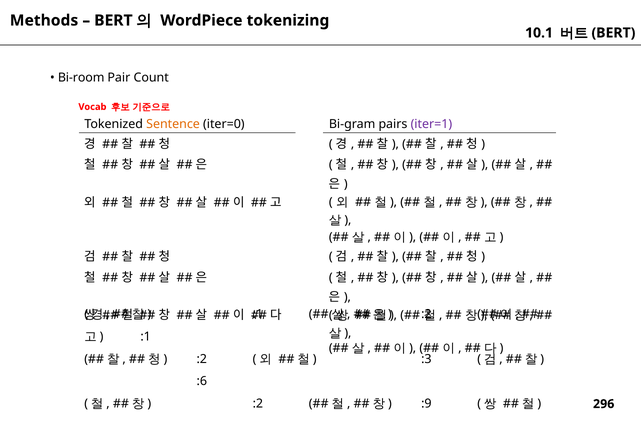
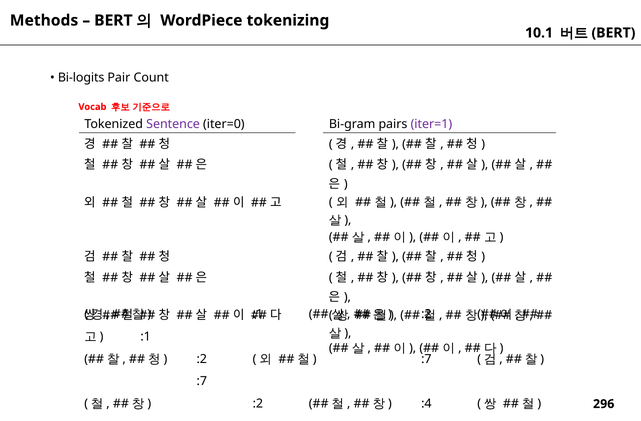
Bi-room: Bi-room -> Bi-logits
Sentence colour: orange -> purple
:3 at (426, 359): :3 -> :7
:6 at (202, 381): :6 -> :7
:9 at (426, 404): :9 -> :4
